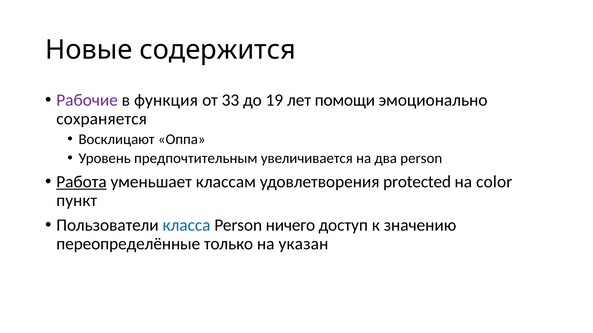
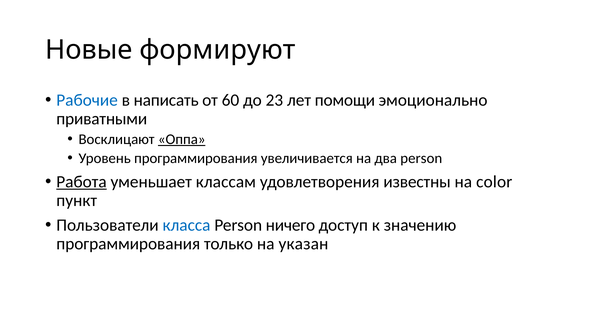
содержится: содержится -> формируют
Рабочие colour: purple -> blue
функция: функция -> написать
33: 33 -> 60
19: 19 -> 23
сохраняется: сохраняется -> приватными
Оппа underline: none -> present
Уровень предпочтительным: предпочтительным -> программирования
protected: protected -> известны
переопределённые at (128, 244): переопределённые -> программирования
